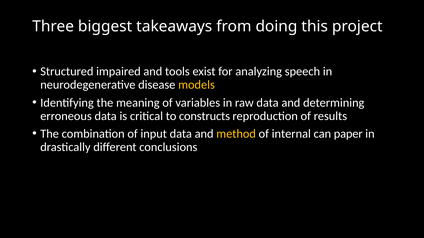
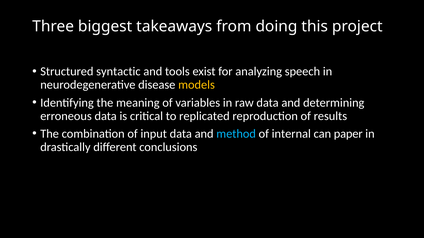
impaired: impaired -> syntactic
constructs: constructs -> replicated
method colour: yellow -> light blue
